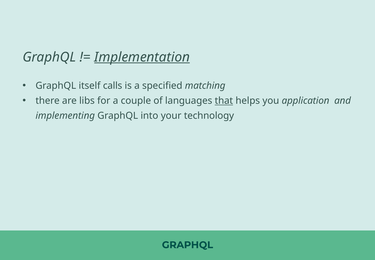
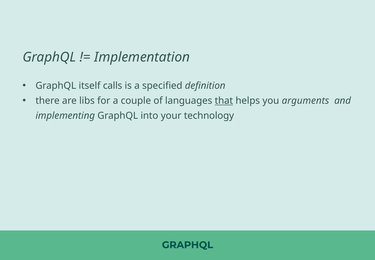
Implementation underline: present -> none
matching: matching -> definition
application: application -> arguments
